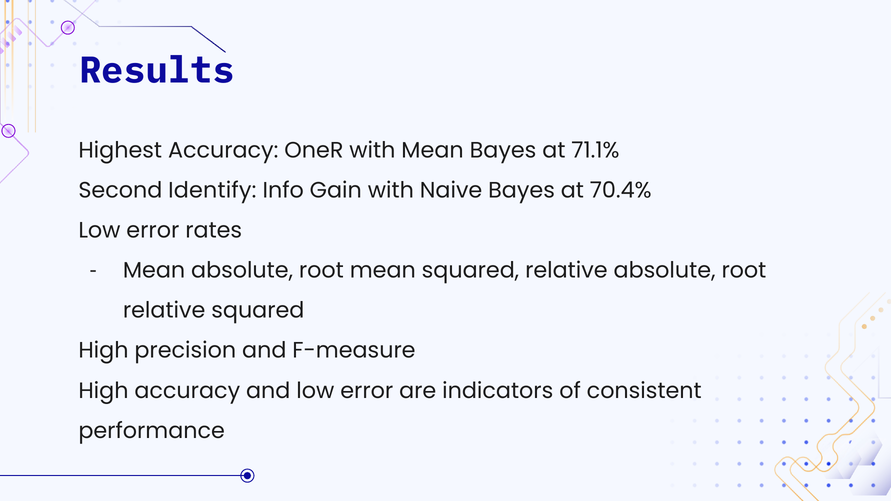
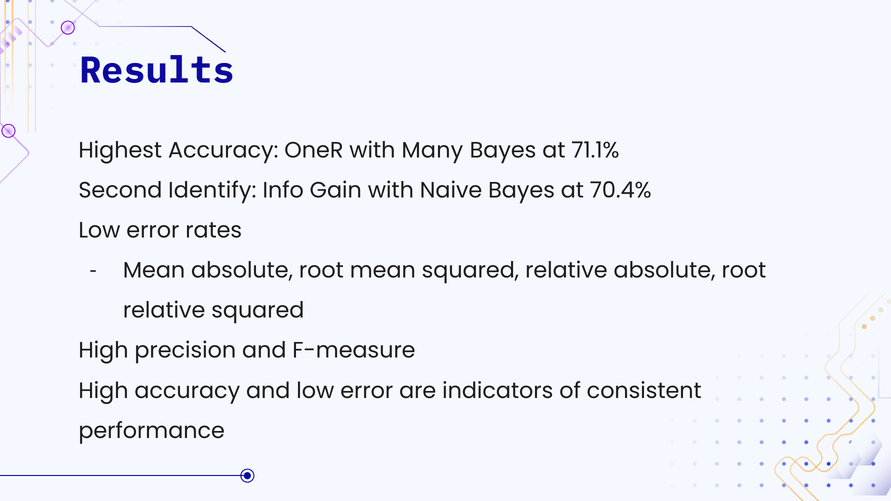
with Mean: Mean -> Many
